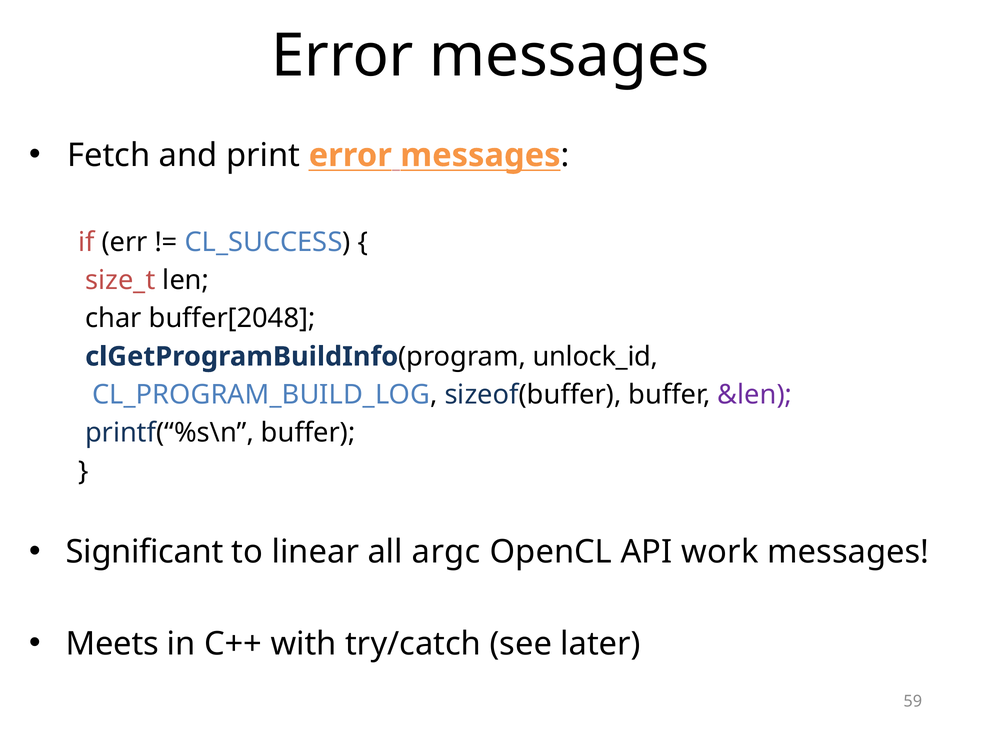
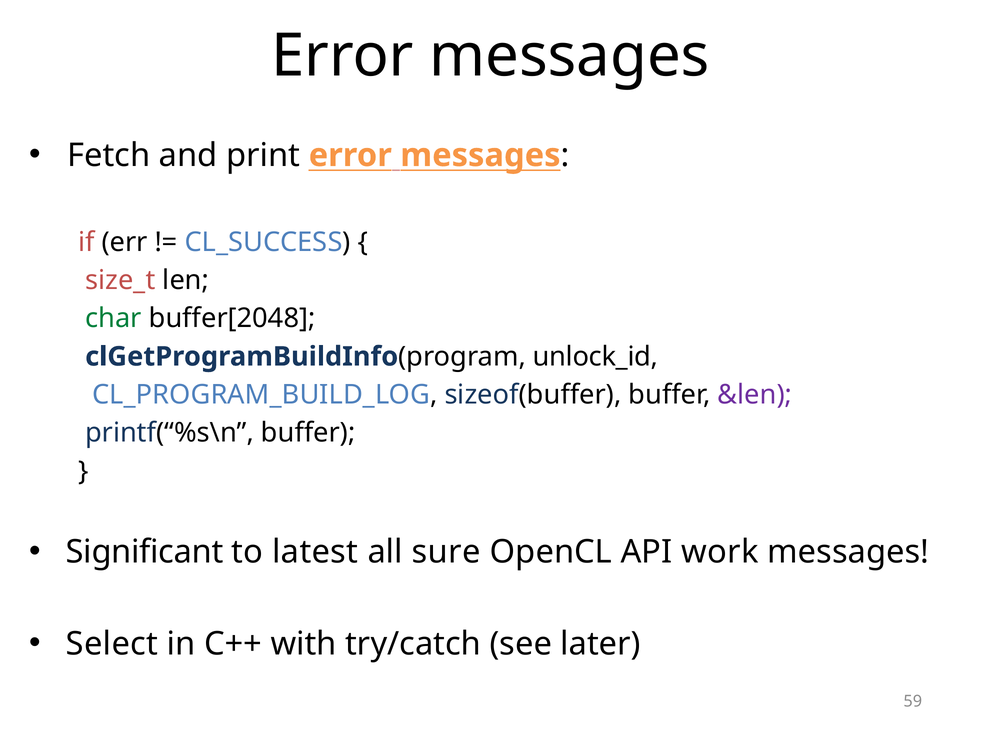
char colour: black -> green
linear: linear -> latest
argc: argc -> sure
Meets: Meets -> Select
